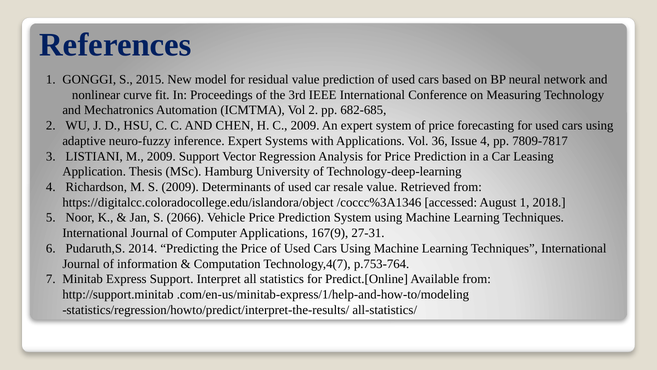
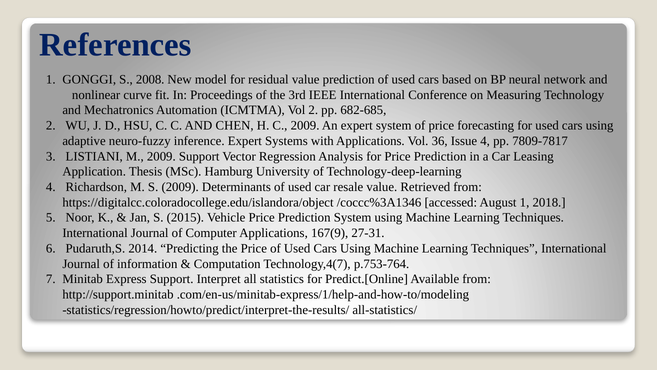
2015: 2015 -> 2008
2066: 2066 -> 2015
